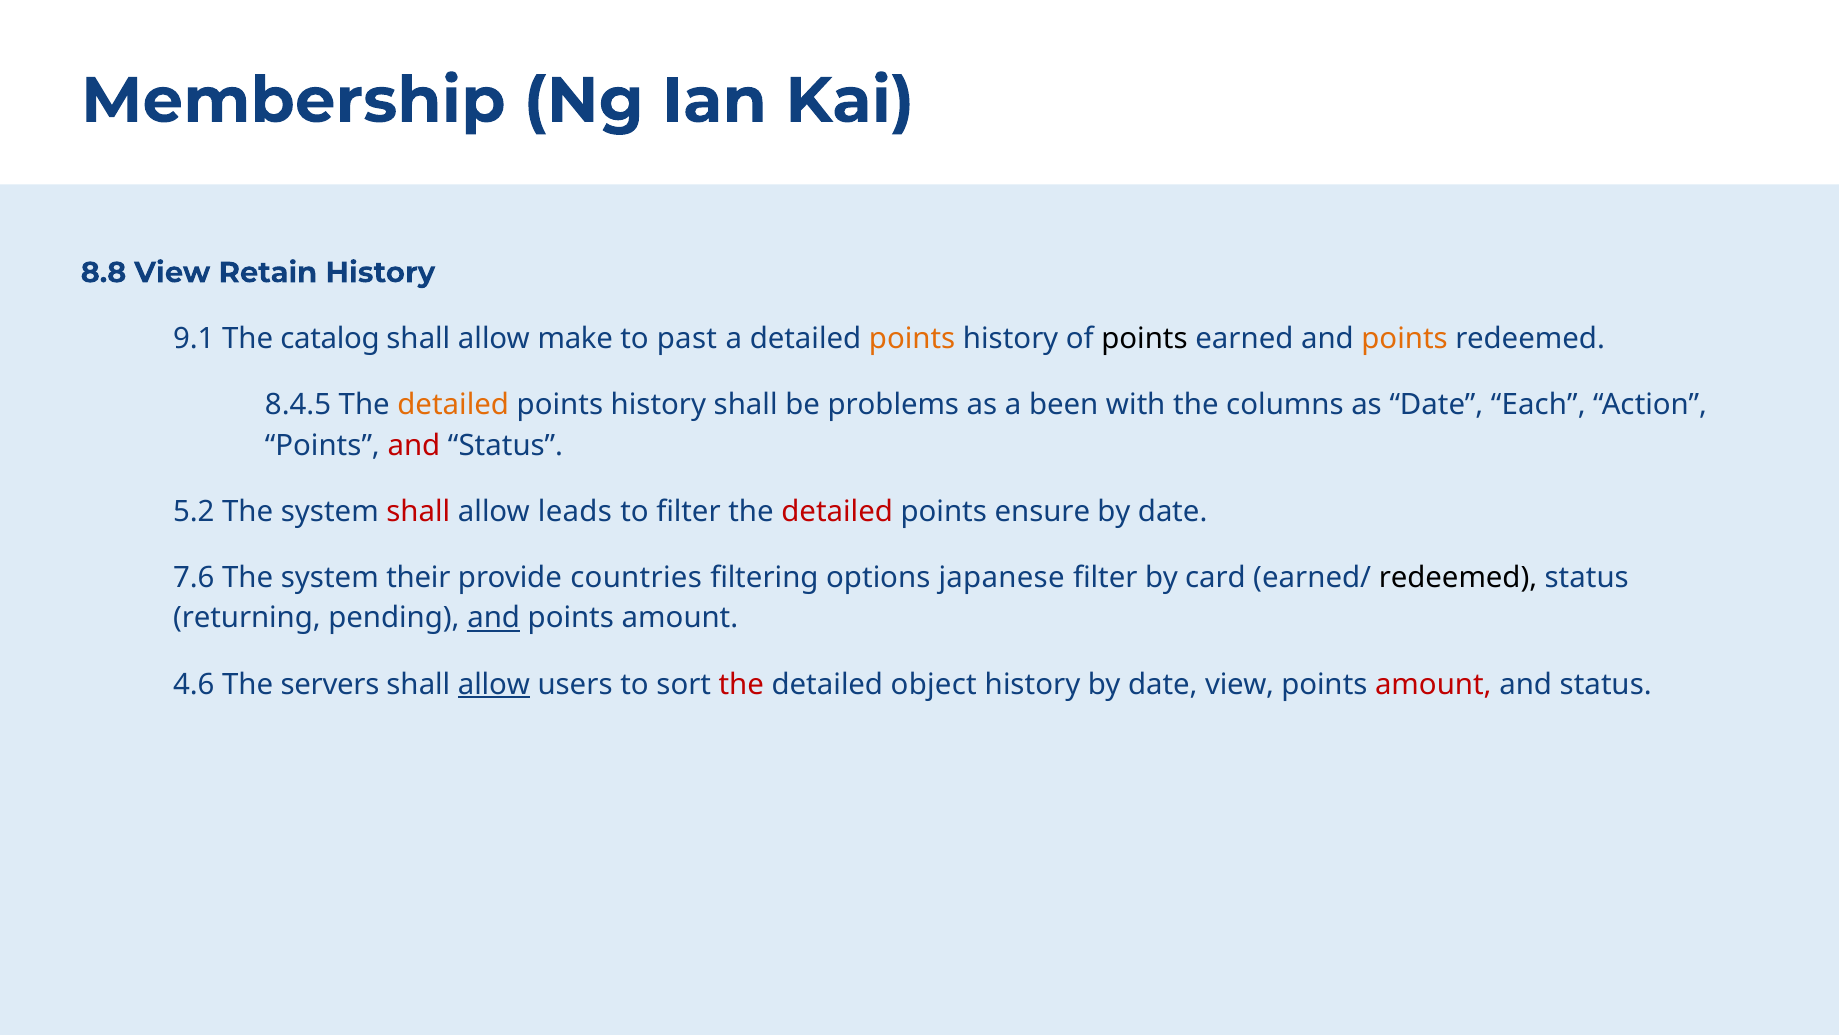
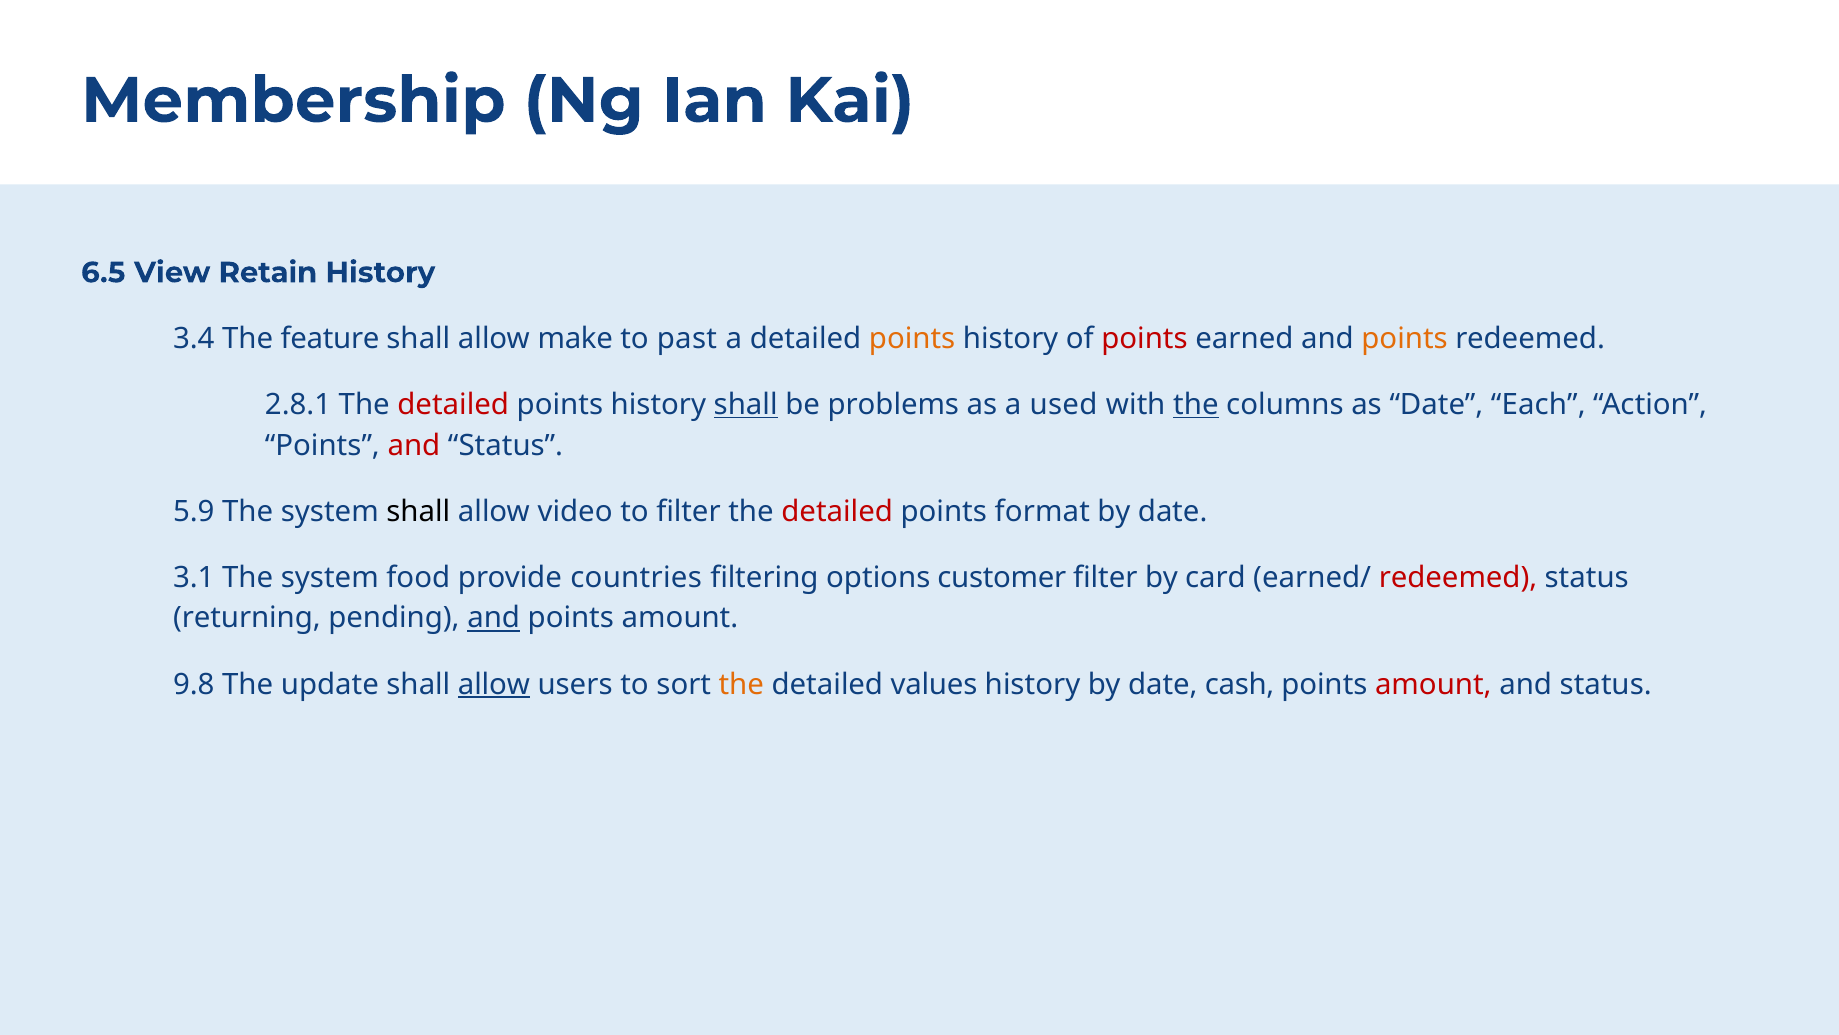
8.8: 8.8 -> 6.5
9.1: 9.1 -> 3.4
catalog: catalog -> feature
points at (1145, 339) colour: black -> red
8.4.5: 8.4.5 -> 2.8.1
detailed at (453, 405) colour: orange -> red
shall at (746, 405) underline: none -> present
been: been -> used
the at (1196, 405) underline: none -> present
5.2: 5.2 -> 5.9
shall at (418, 511) colour: red -> black
leads: leads -> video
ensure: ensure -> format
7.6: 7.6 -> 3.1
their: their -> food
japanese: japanese -> customer
redeemed at (1458, 577) colour: black -> red
4.6: 4.6 -> 9.8
servers: servers -> update
the at (741, 684) colour: red -> orange
object: object -> values
date view: view -> cash
